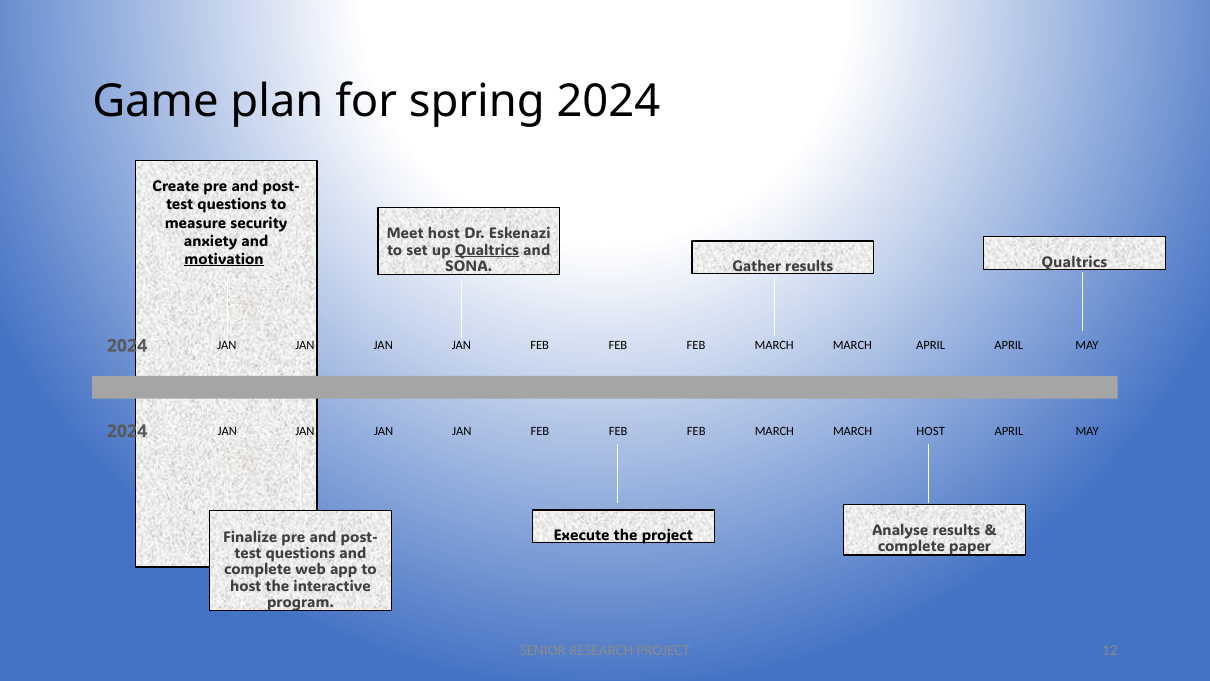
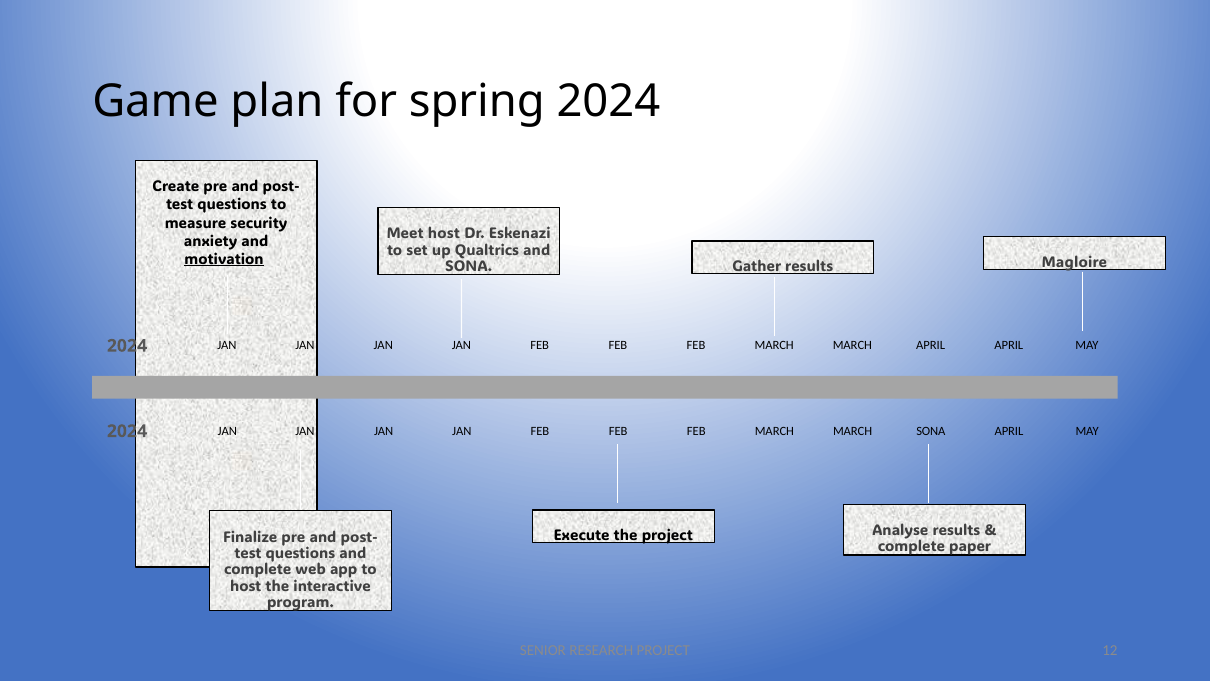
Qualtrics at (487, 250) underline: present -> none
SONA Qualtrics: Qualtrics -> Magloire
MARCH HOST: HOST -> SONA
